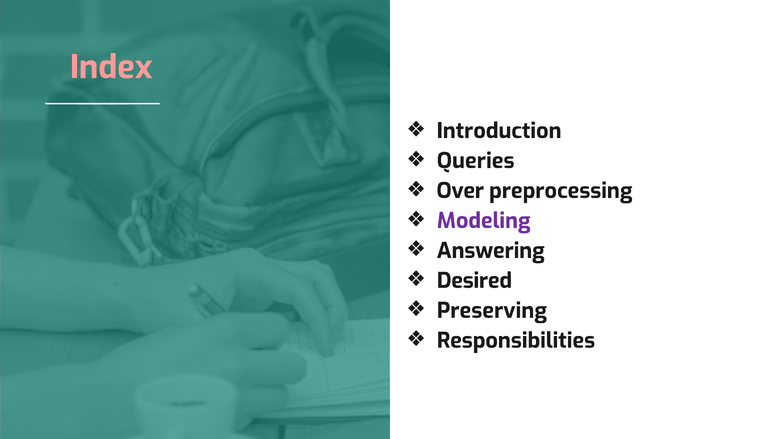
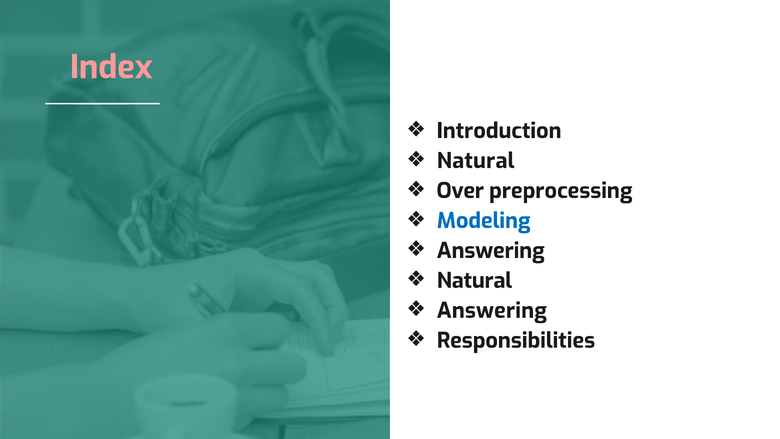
Queries at (476, 161): Queries -> Natural
Modeling colour: purple -> blue
Desired at (474, 281): Desired -> Natural
Preserving at (492, 310): Preserving -> Answering
